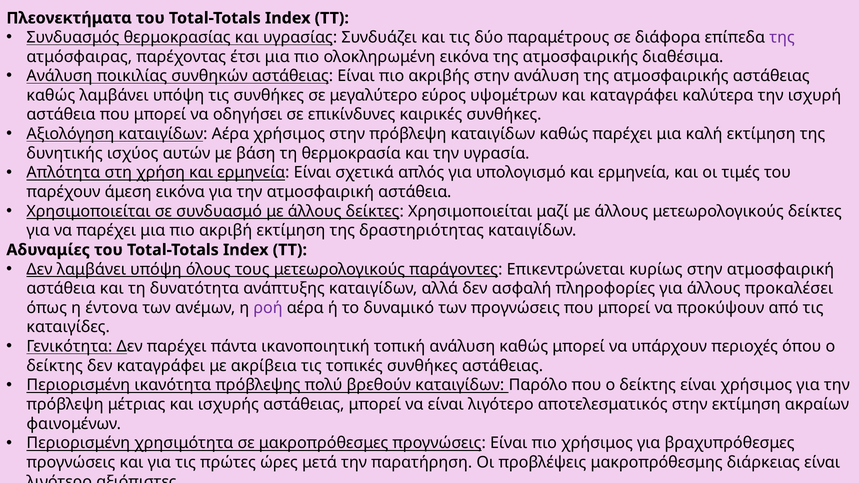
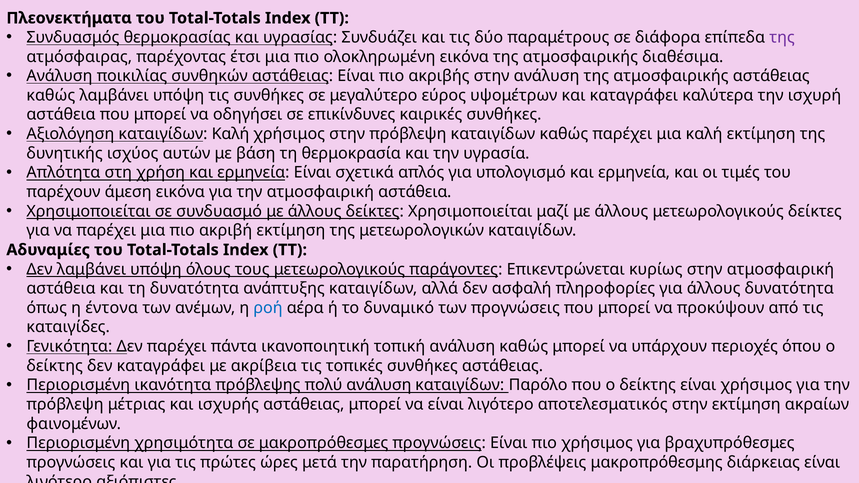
καταιγίδων Αέρα: Αέρα -> Καλή
δραστηριότητας: δραστηριότητας -> μετεωρολογικών
άλλους προκαλέσει: προκαλέσει -> δυνατότητα
ροή colour: purple -> blue
πολύ βρεθούν: βρεθούν -> ανάλυση
